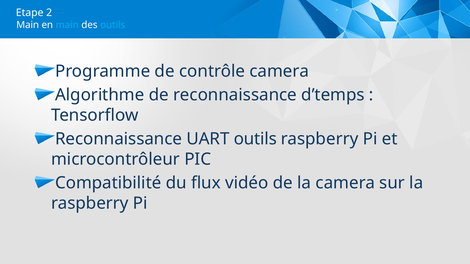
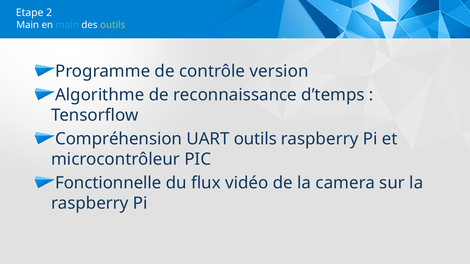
outils at (113, 25) colour: light blue -> light green
contrôle camera: camera -> version
Reconnaissance at (119, 139): Reconnaissance -> Compréhension
Compatibilité: Compatibilité -> Fonctionnelle
